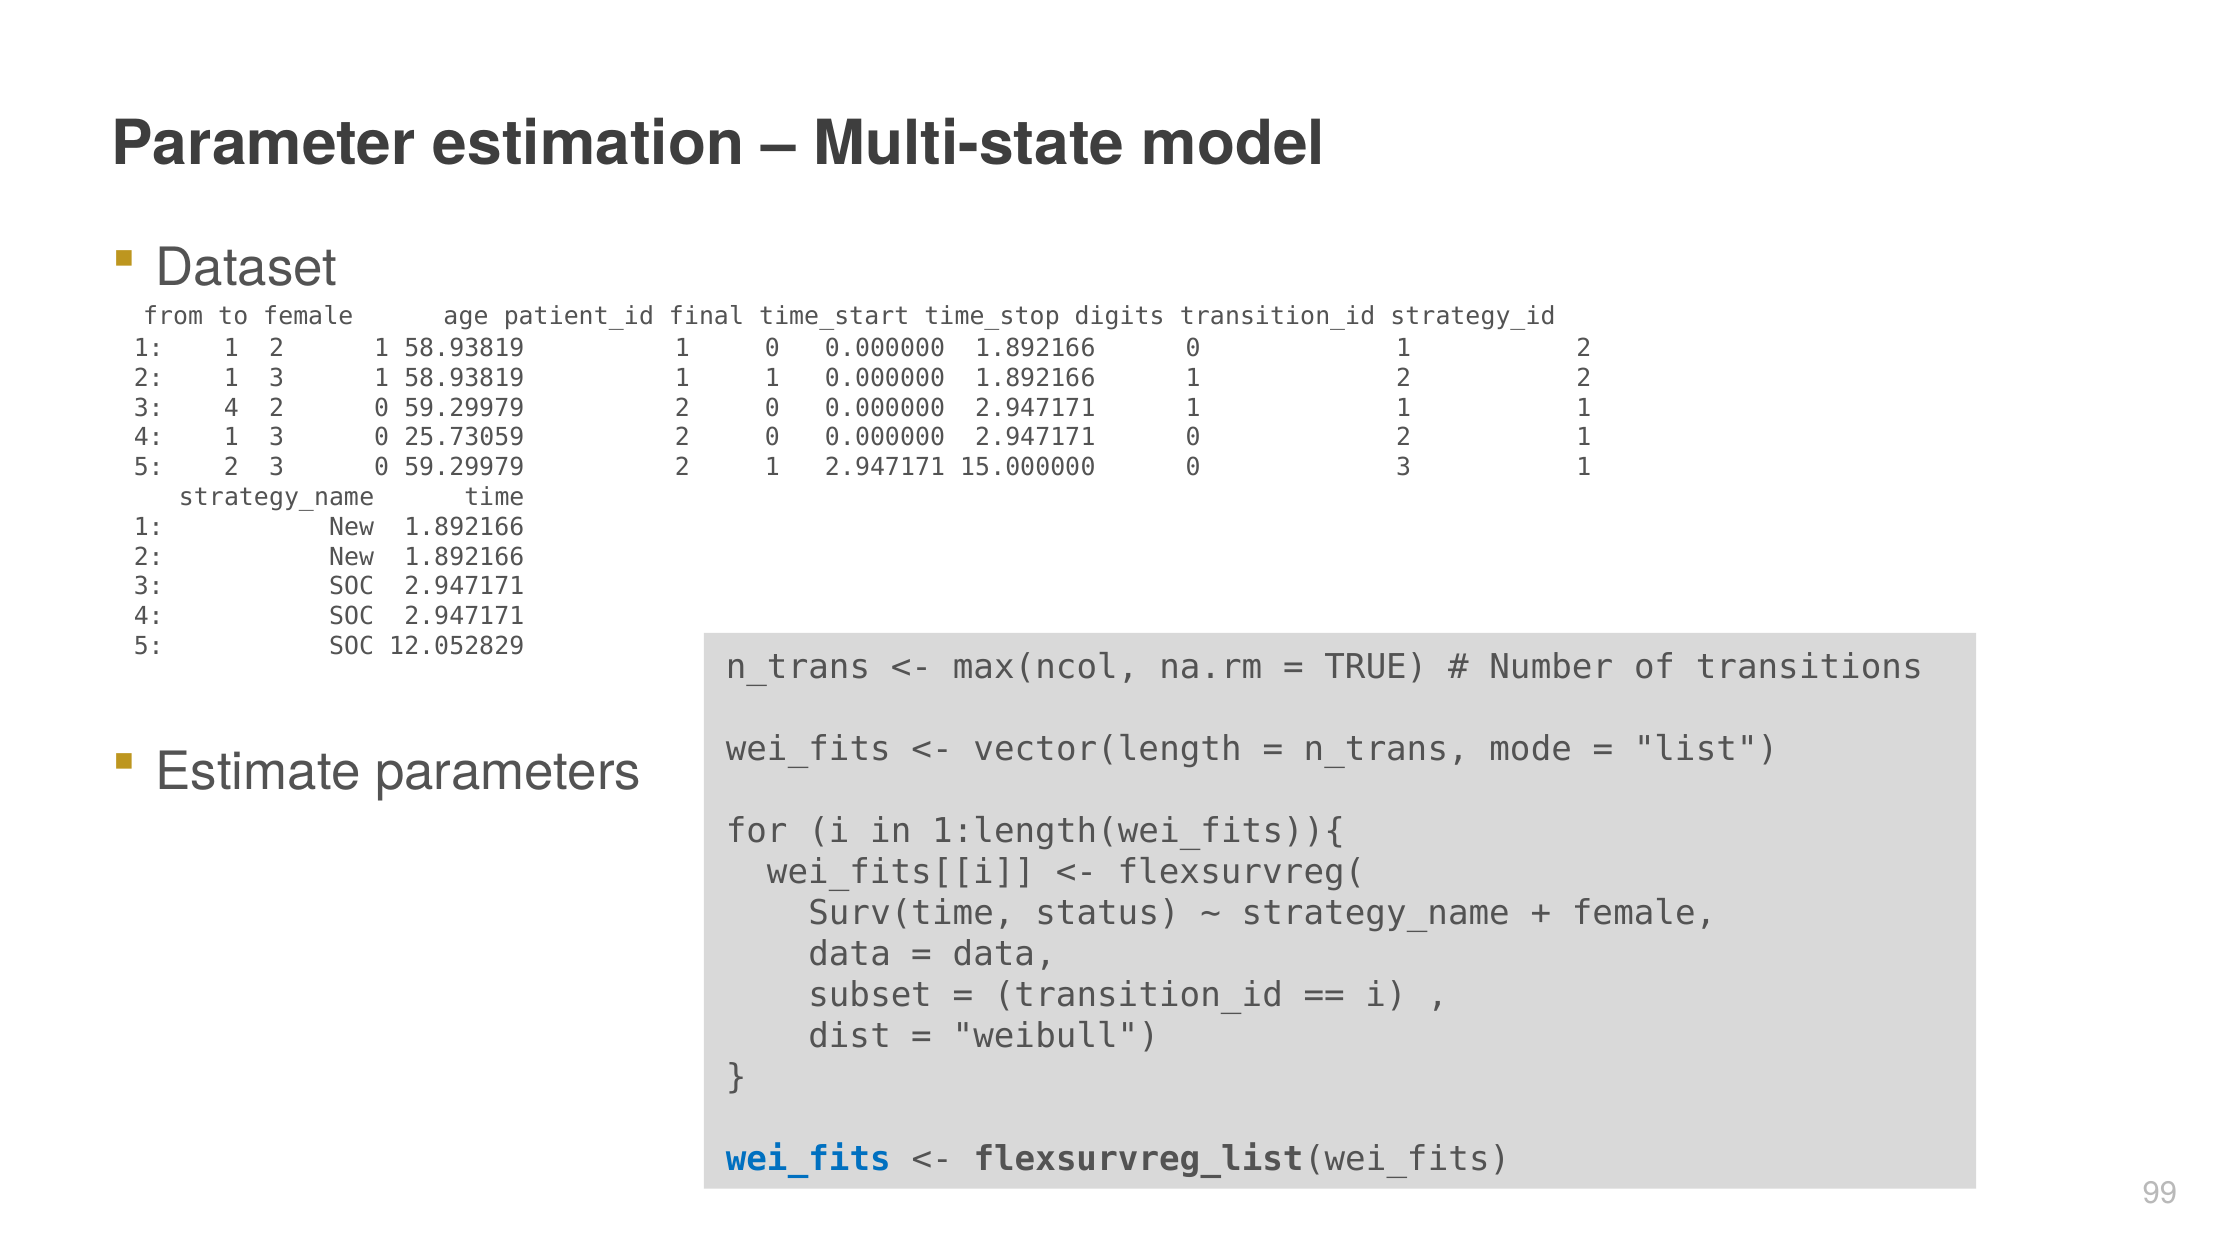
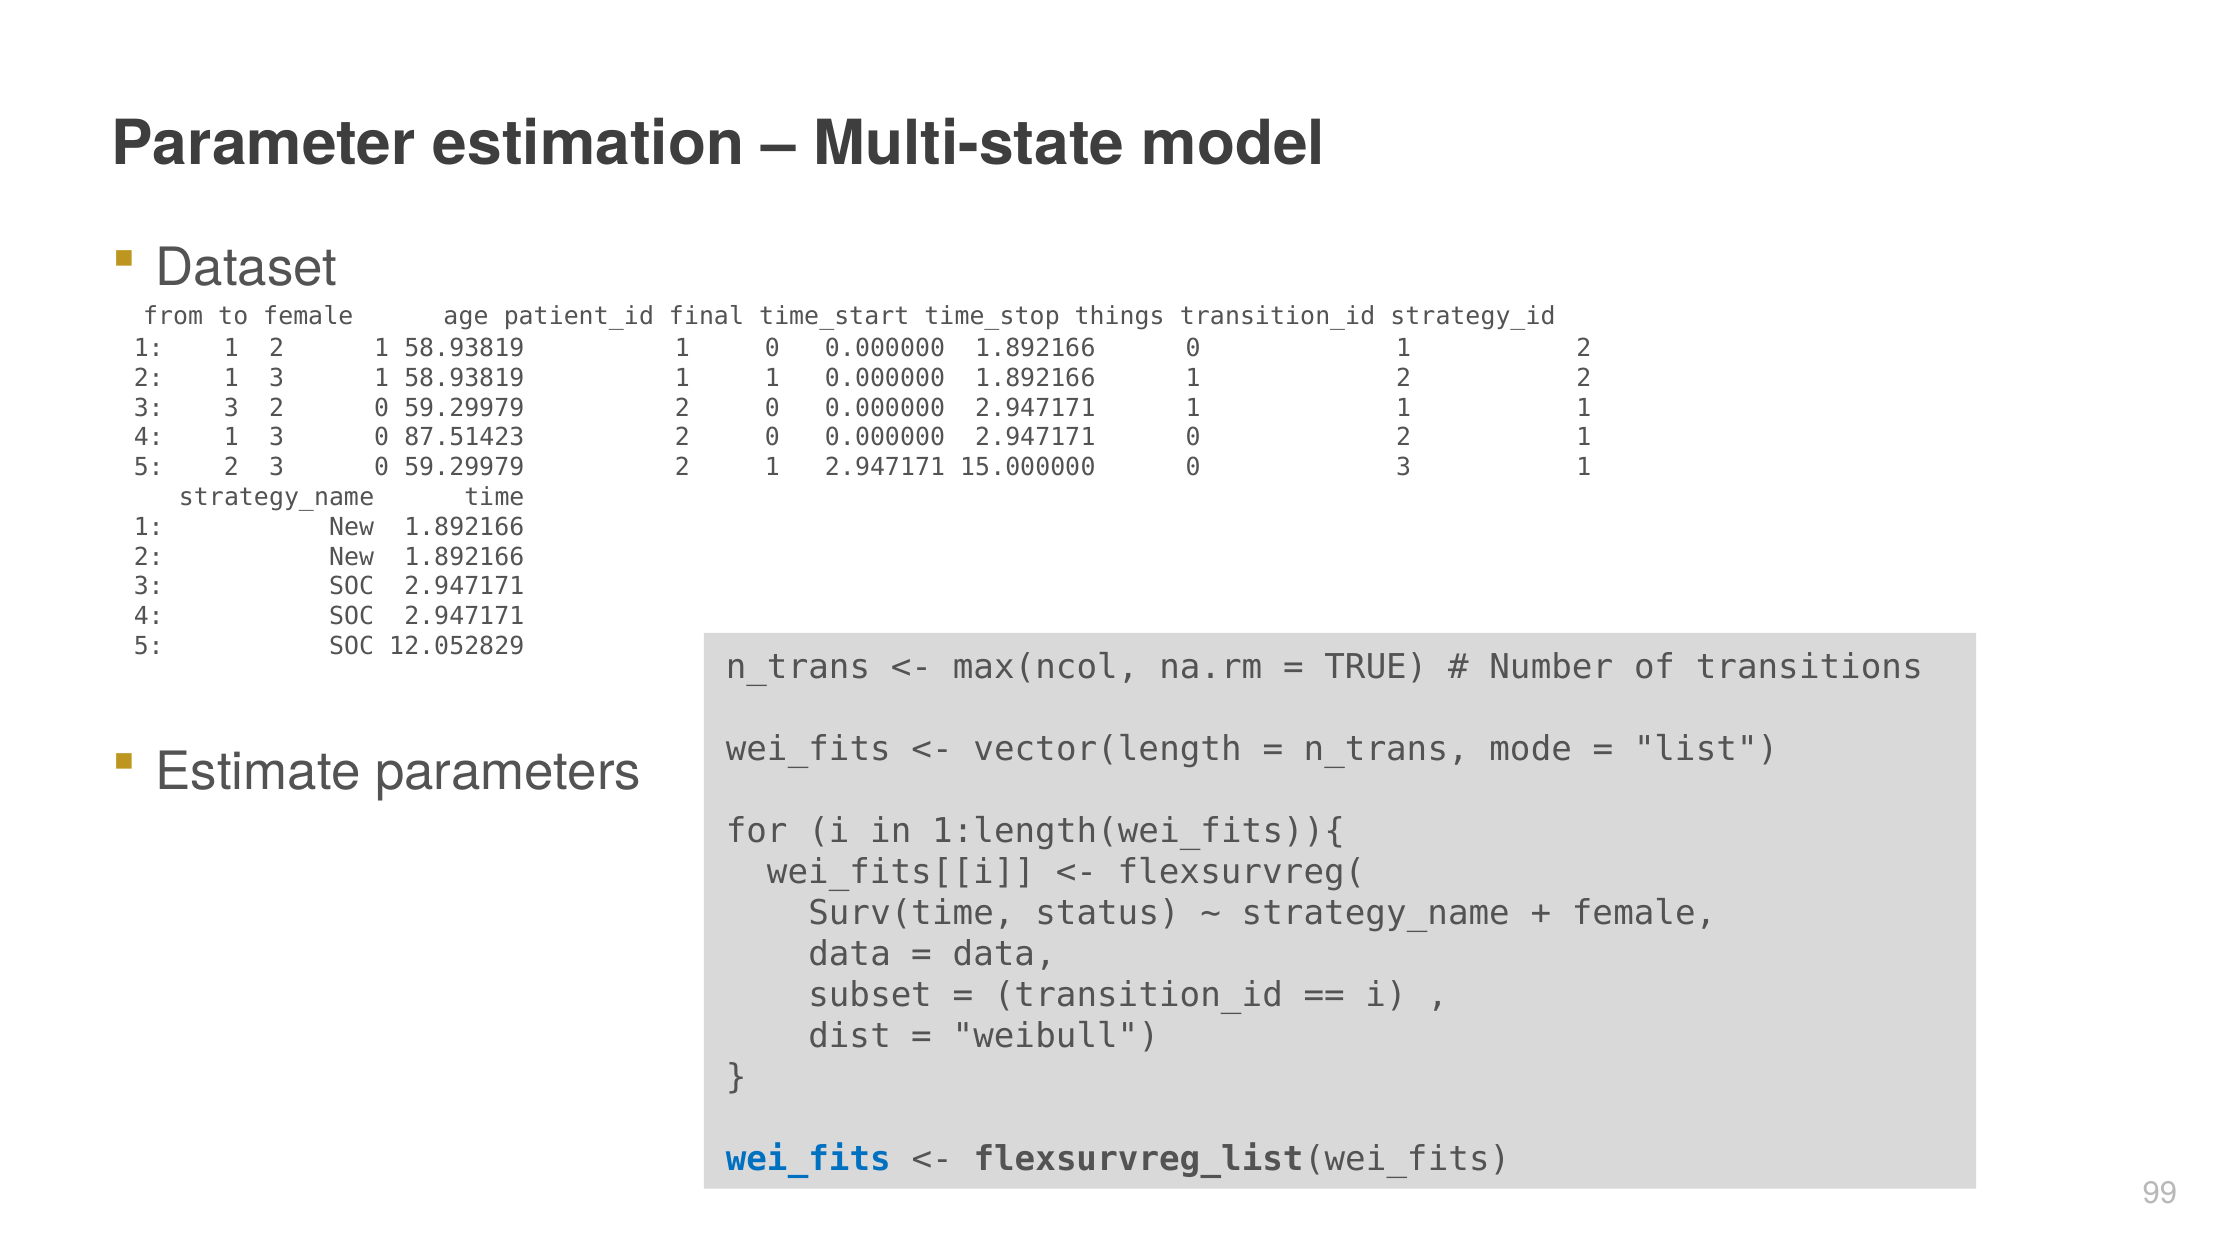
digits: digits -> things
3 4: 4 -> 3
25.73059: 25.73059 -> 87.51423
